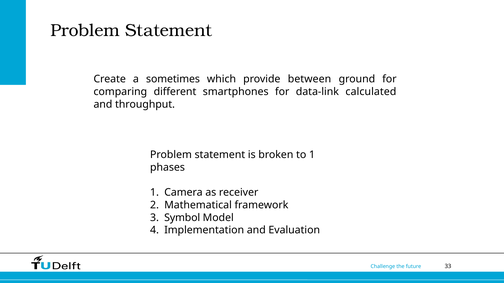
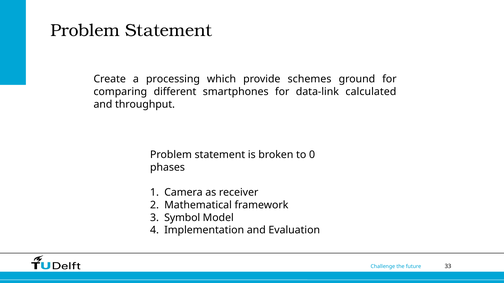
sometimes: sometimes -> processing
between: between -> schemes
to 1: 1 -> 0
